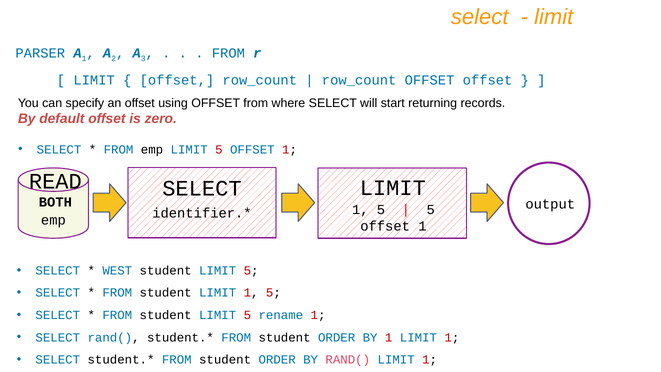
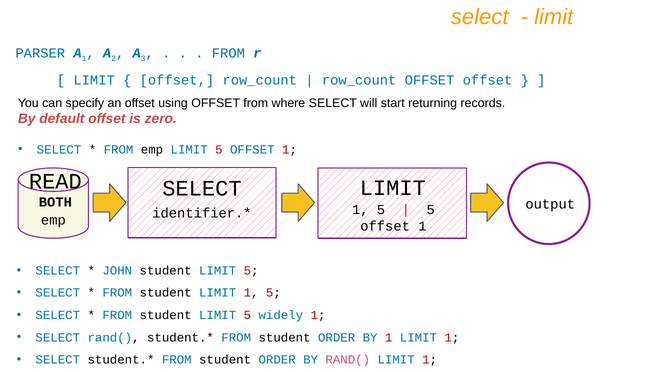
WEST: WEST -> JOHN
rename: rename -> widely
